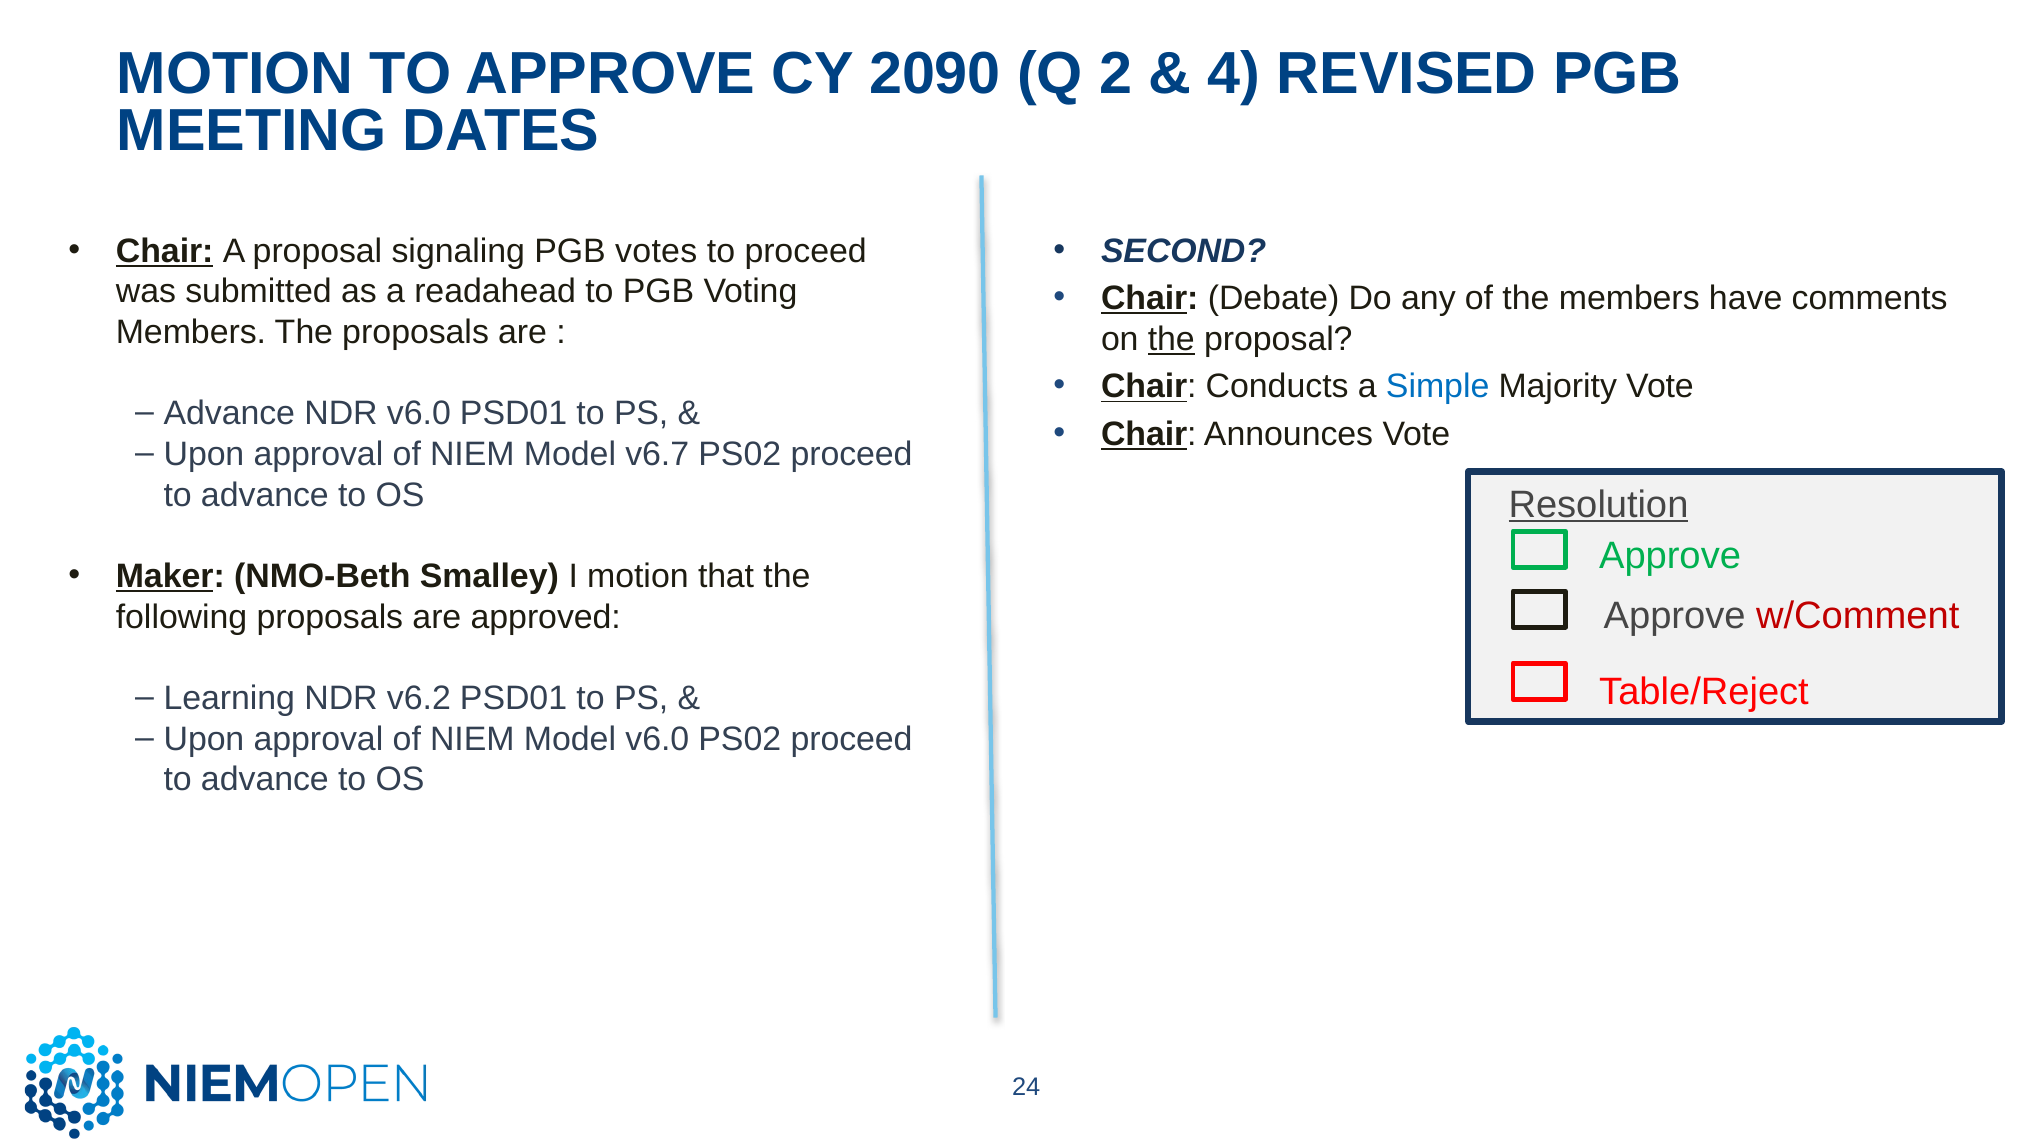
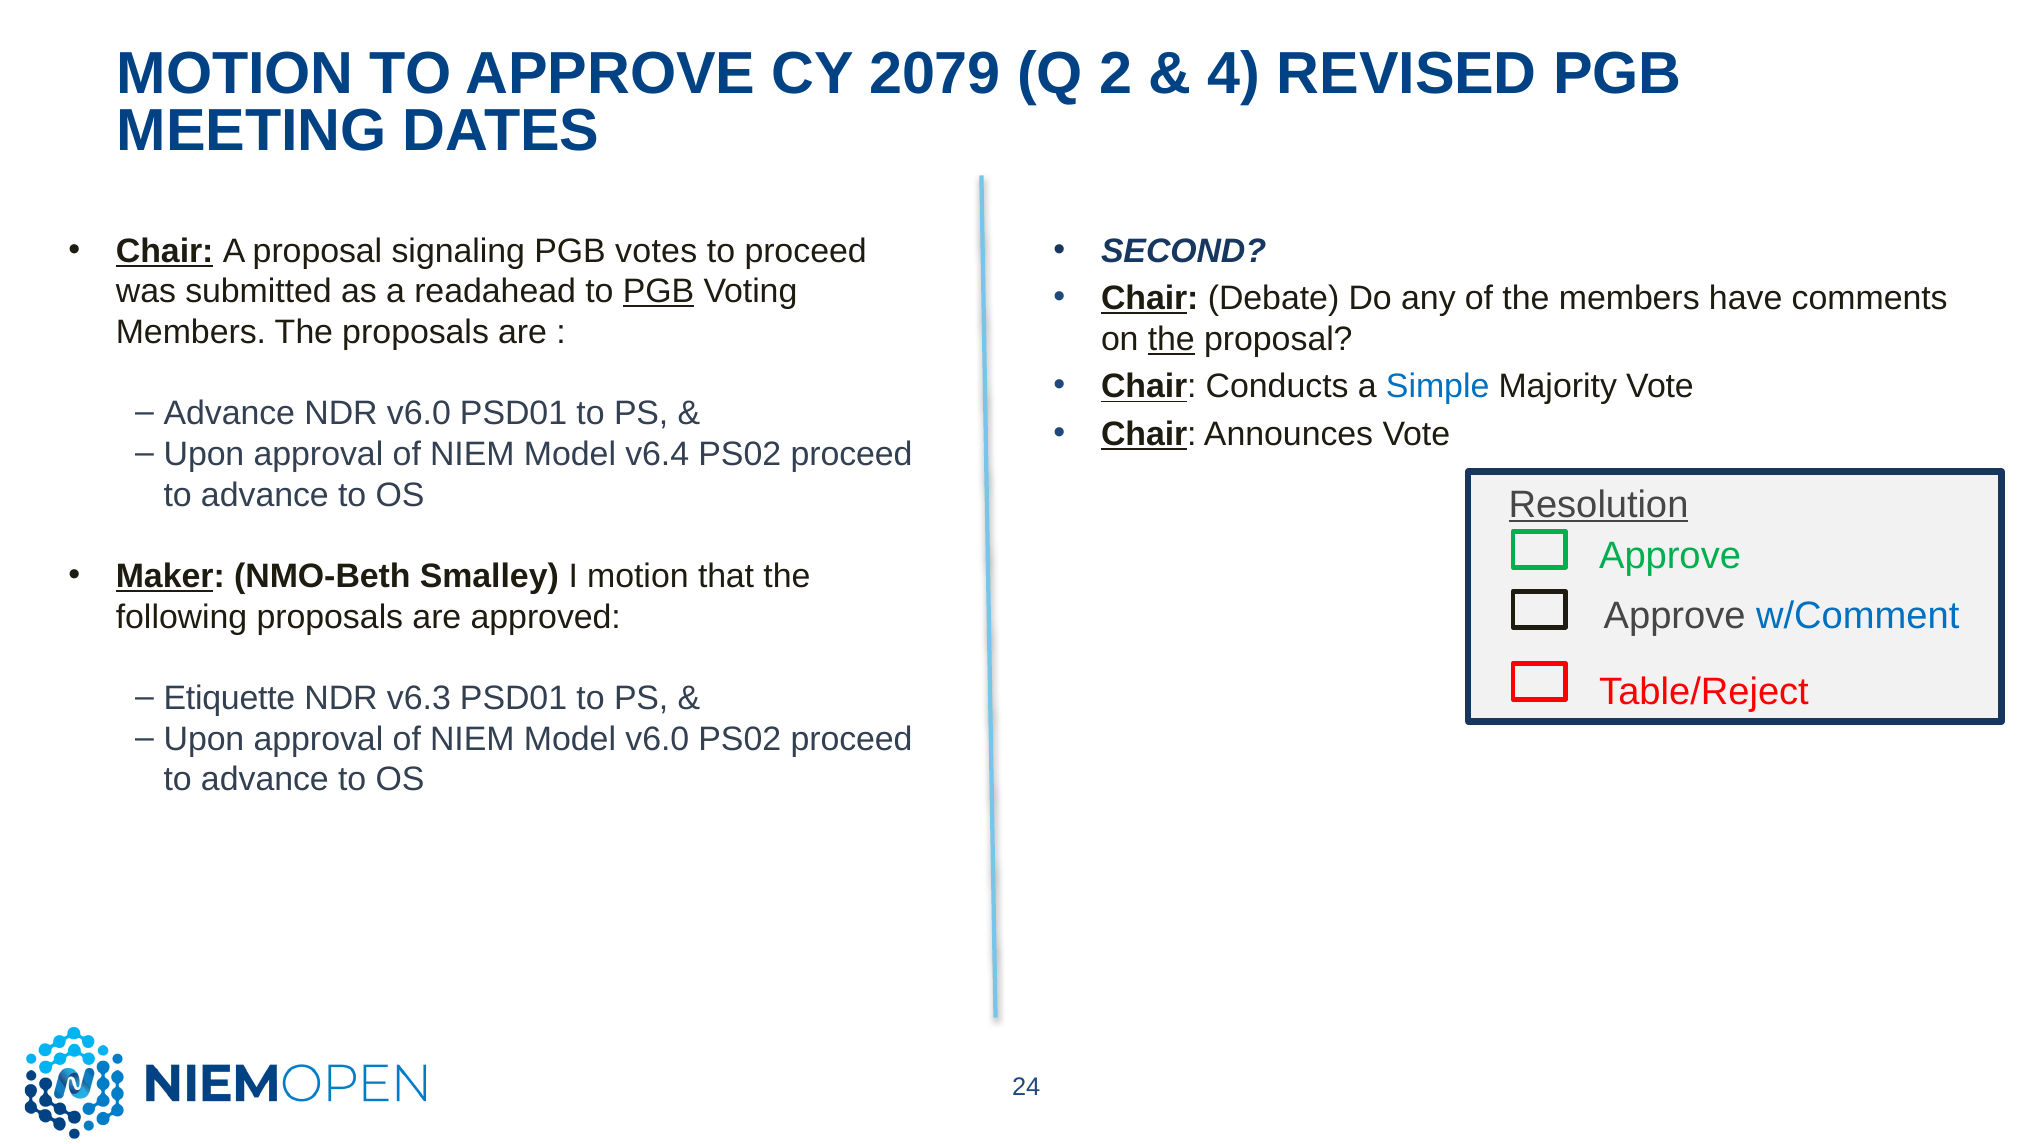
2090: 2090 -> 2079
PGB at (659, 292) underline: none -> present
v6.7: v6.7 -> v6.4
w/Comment colour: red -> blue
Learning: Learning -> Etiquette
v6.2: v6.2 -> v6.3
